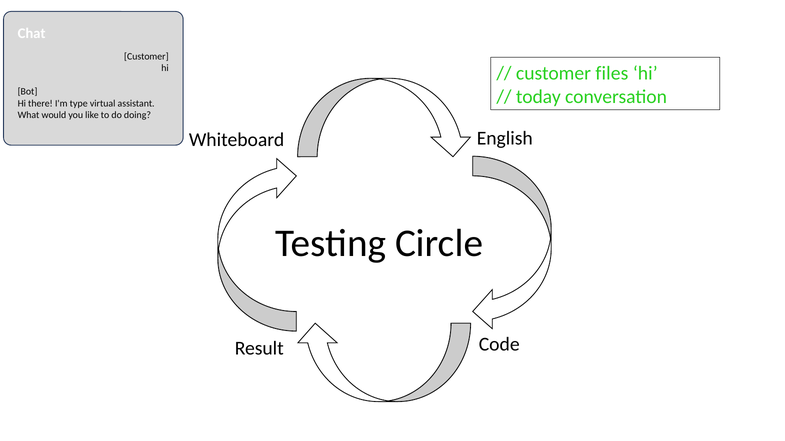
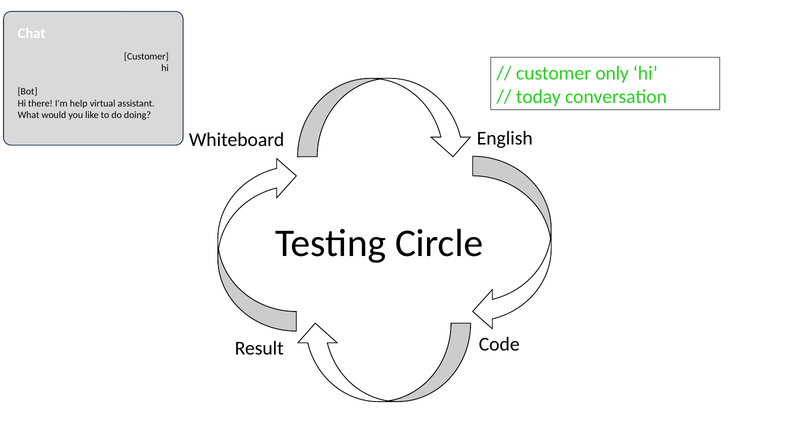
files: files -> only
type: type -> help
